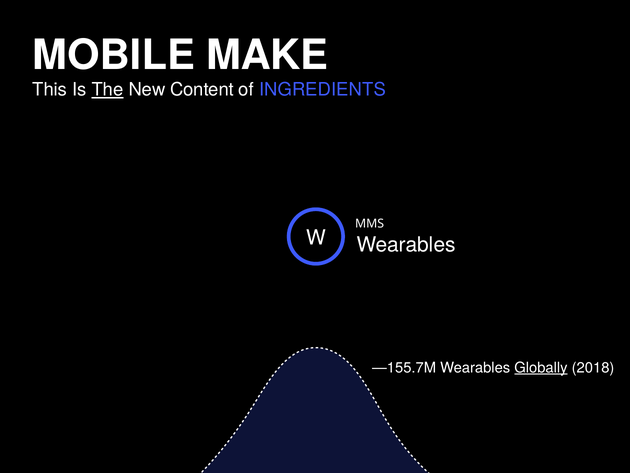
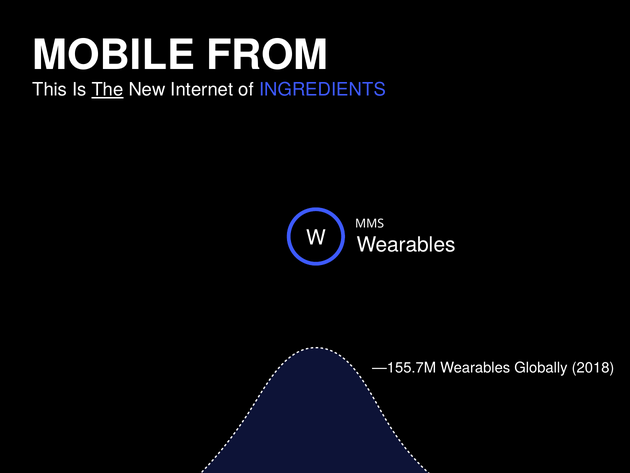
MAKE: MAKE -> FROM
Content: Content -> Internet
Globally underline: present -> none
